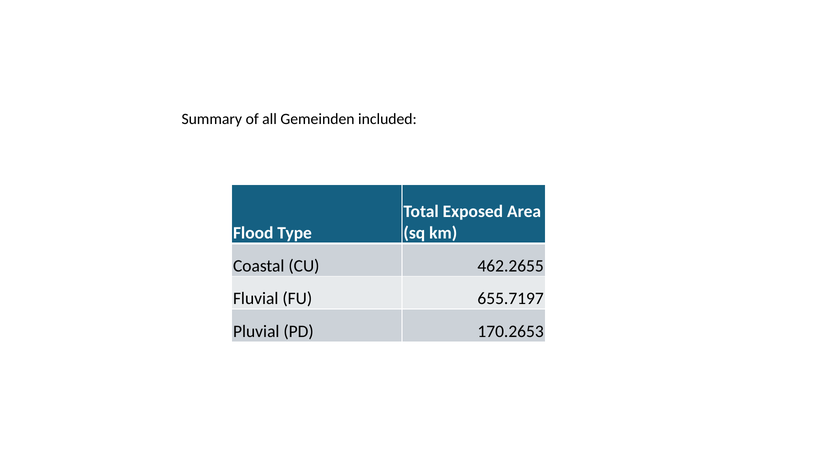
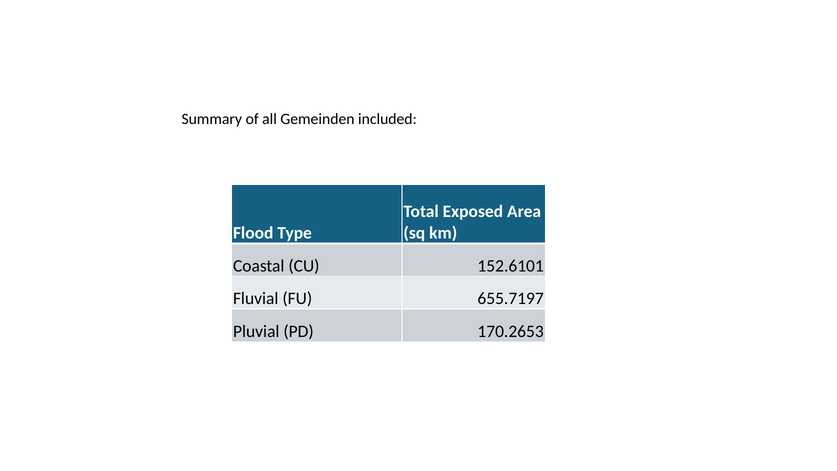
462.2655: 462.2655 -> 152.6101
